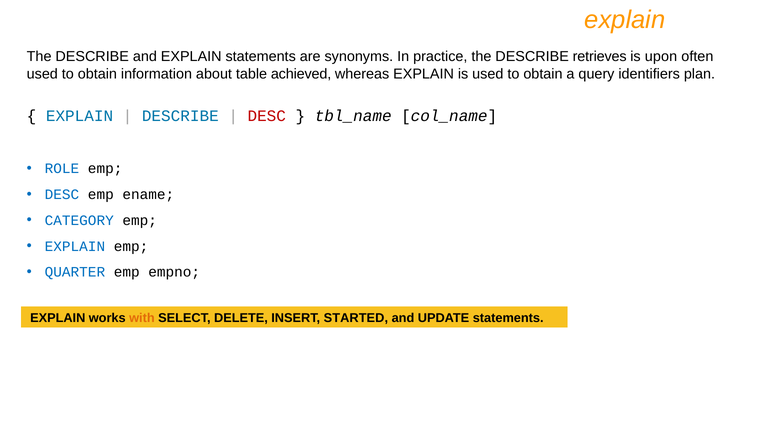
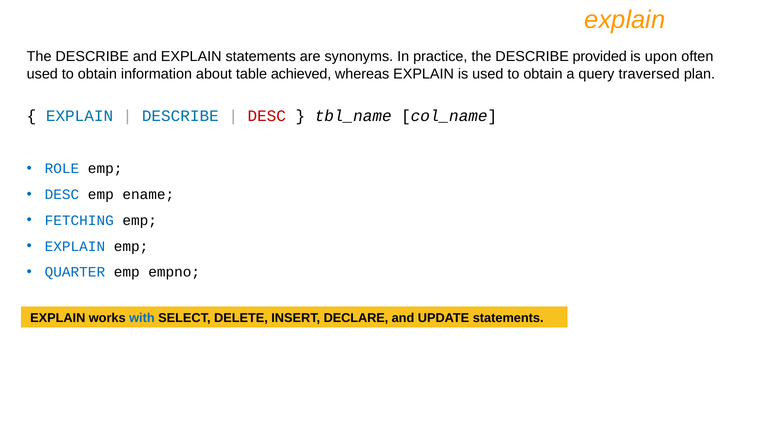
retrieves: retrieves -> provided
identifiers: identifiers -> traversed
CATEGORY: CATEGORY -> FETCHING
with colour: orange -> blue
STARTED: STARTED -> DECLARE
